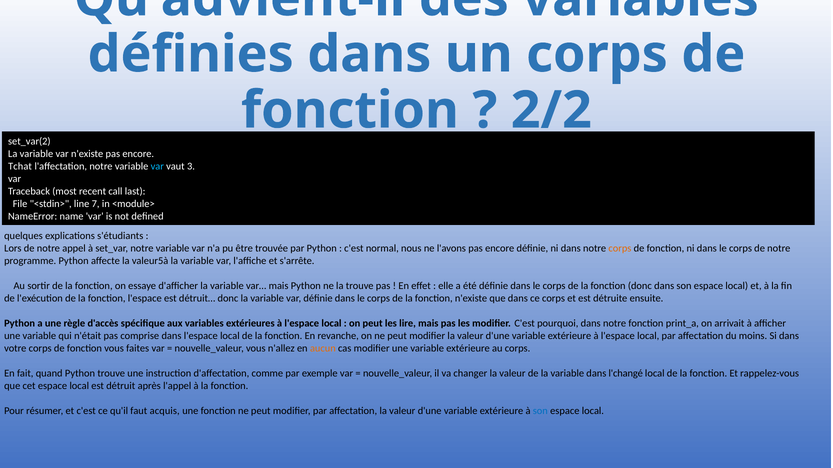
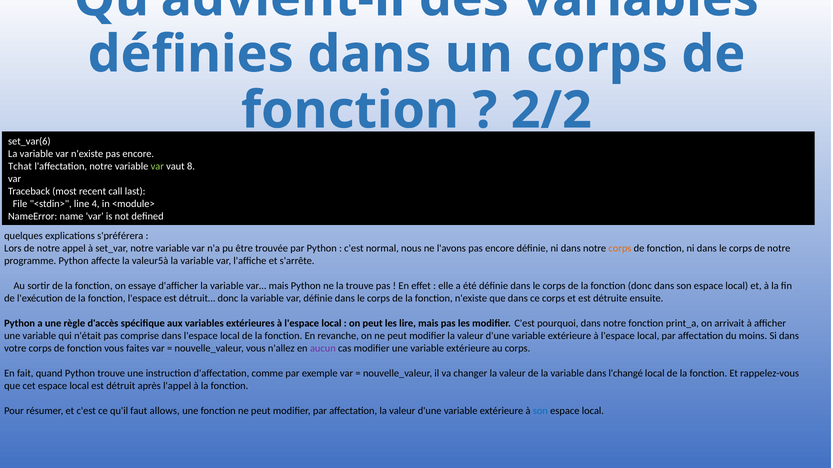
set_var(2: set_var(2 -> set_var(6
var at (157, 167) colour: light blue -> light green
3: 3 -> 8
7: 7 -> 4
s'étudiants: s'étudiants -> s'préférera
aucun colour: orange -> purple
acquis: acquis -> allows
